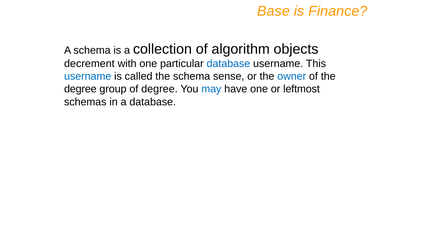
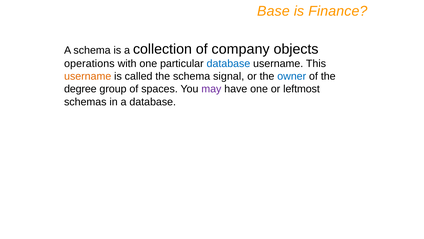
algorithm: algorithm -> company
decrement: decrement -> operations
username at (88, 76) colour: blue -> orange
sense: sense -> signal
of degree: degree -> spaces
may colour: blue -> purple
